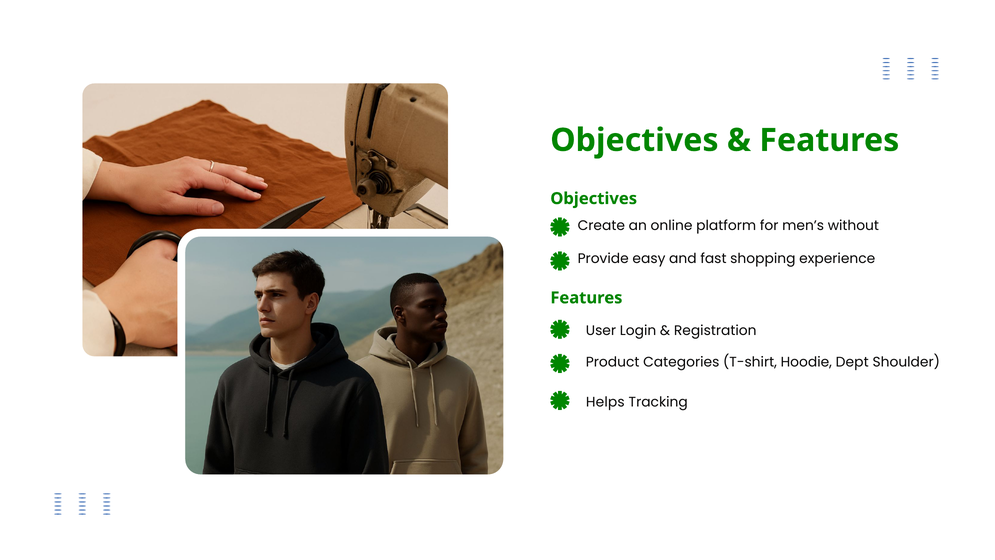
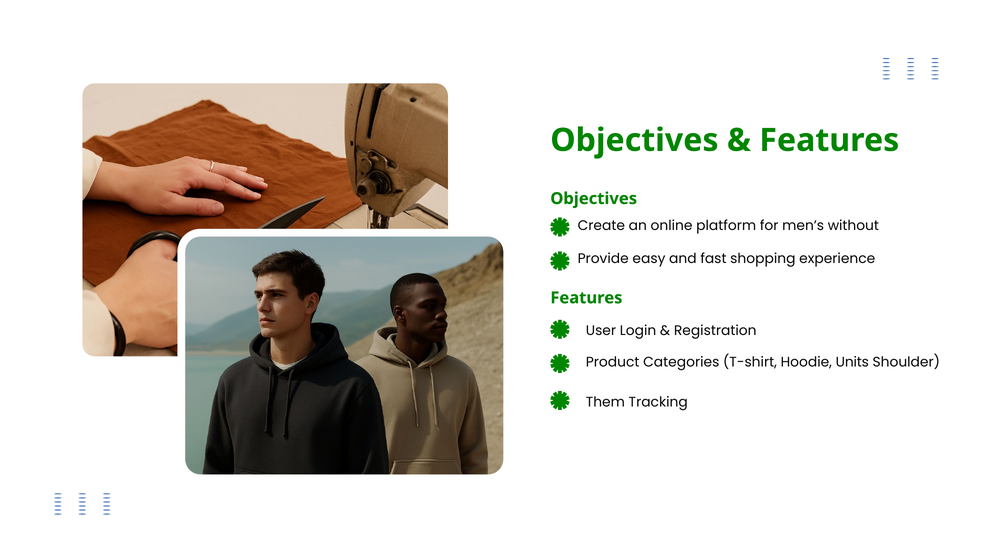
Dept: Dept -> Units
Helps: Helps -> Them
